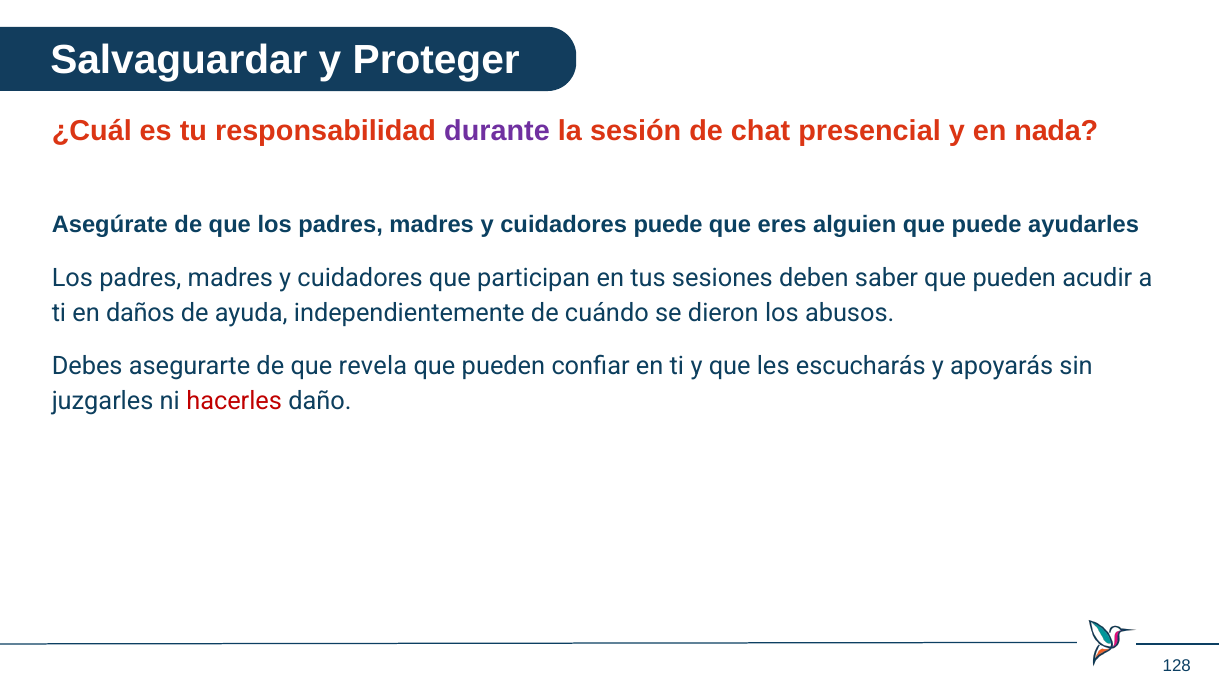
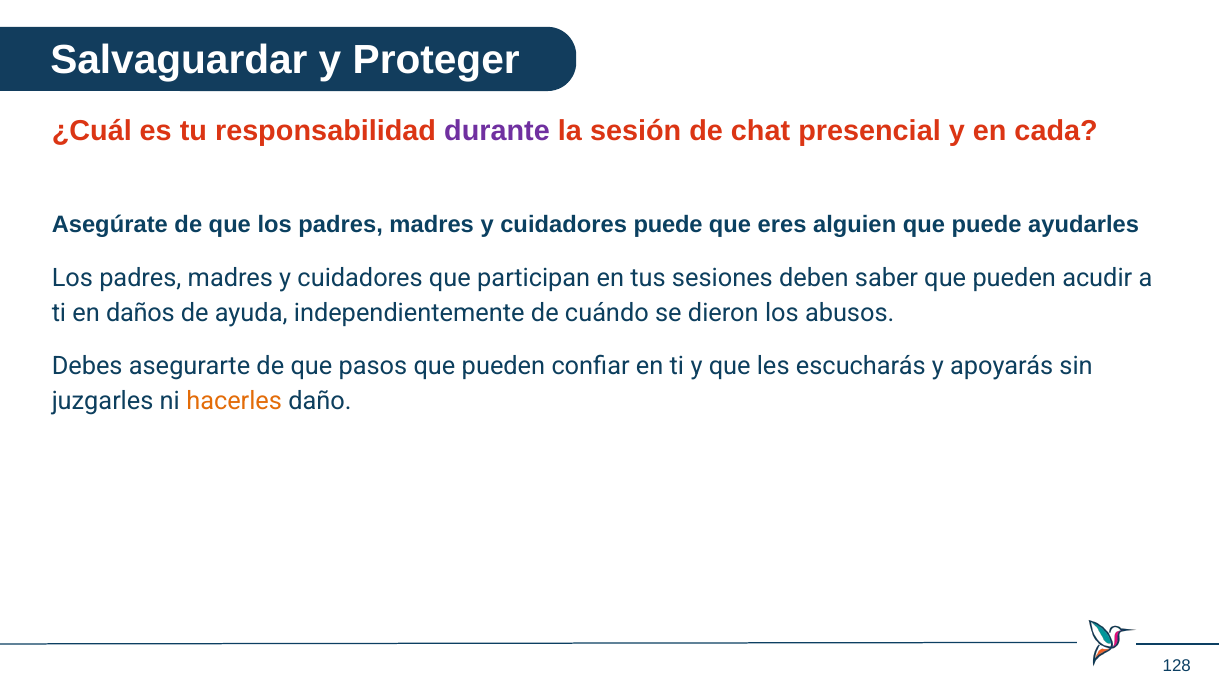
nada: nada -> cada
revela: revela -> pasos
hacerles colour: red -> orange
